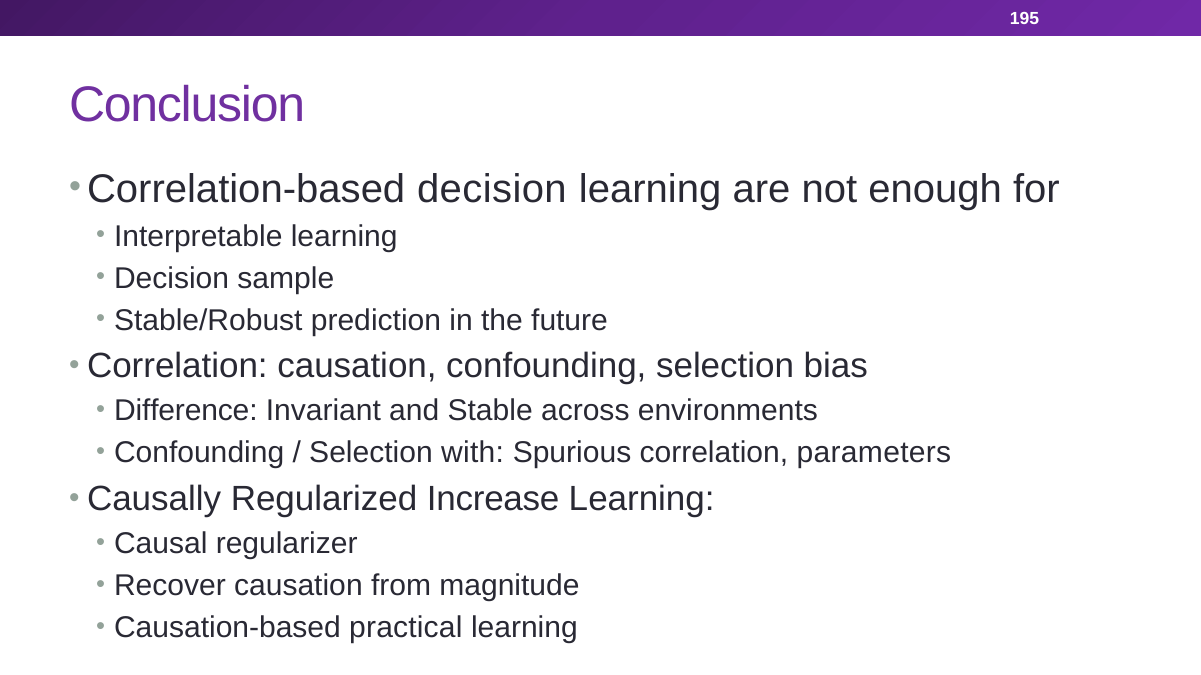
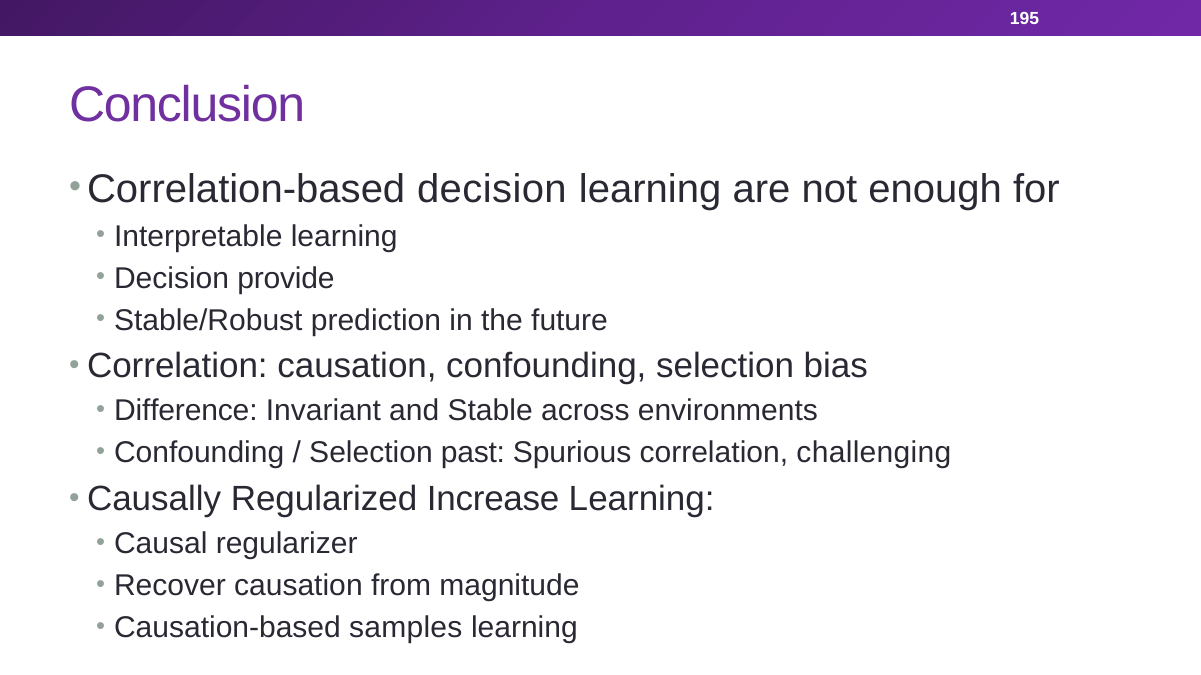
sample: sample -> provide
with: with -> past
parameters: parameters -> challenging
practical: practical -> samples
